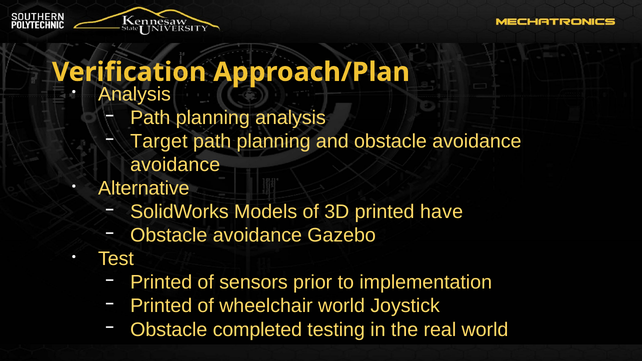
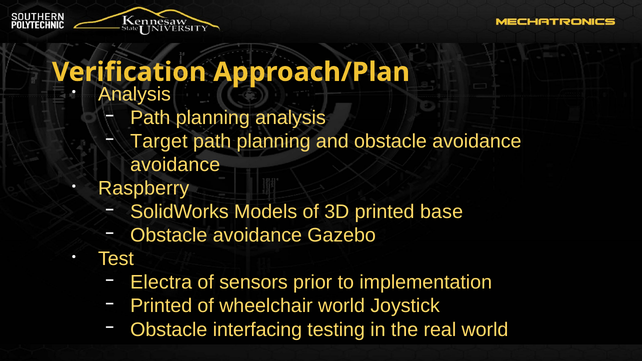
Alternative: Alternative -> Raspberry
have: have -> base
Printed at (161, 283): Printed -> Electra
completed: completed -> interfacing
